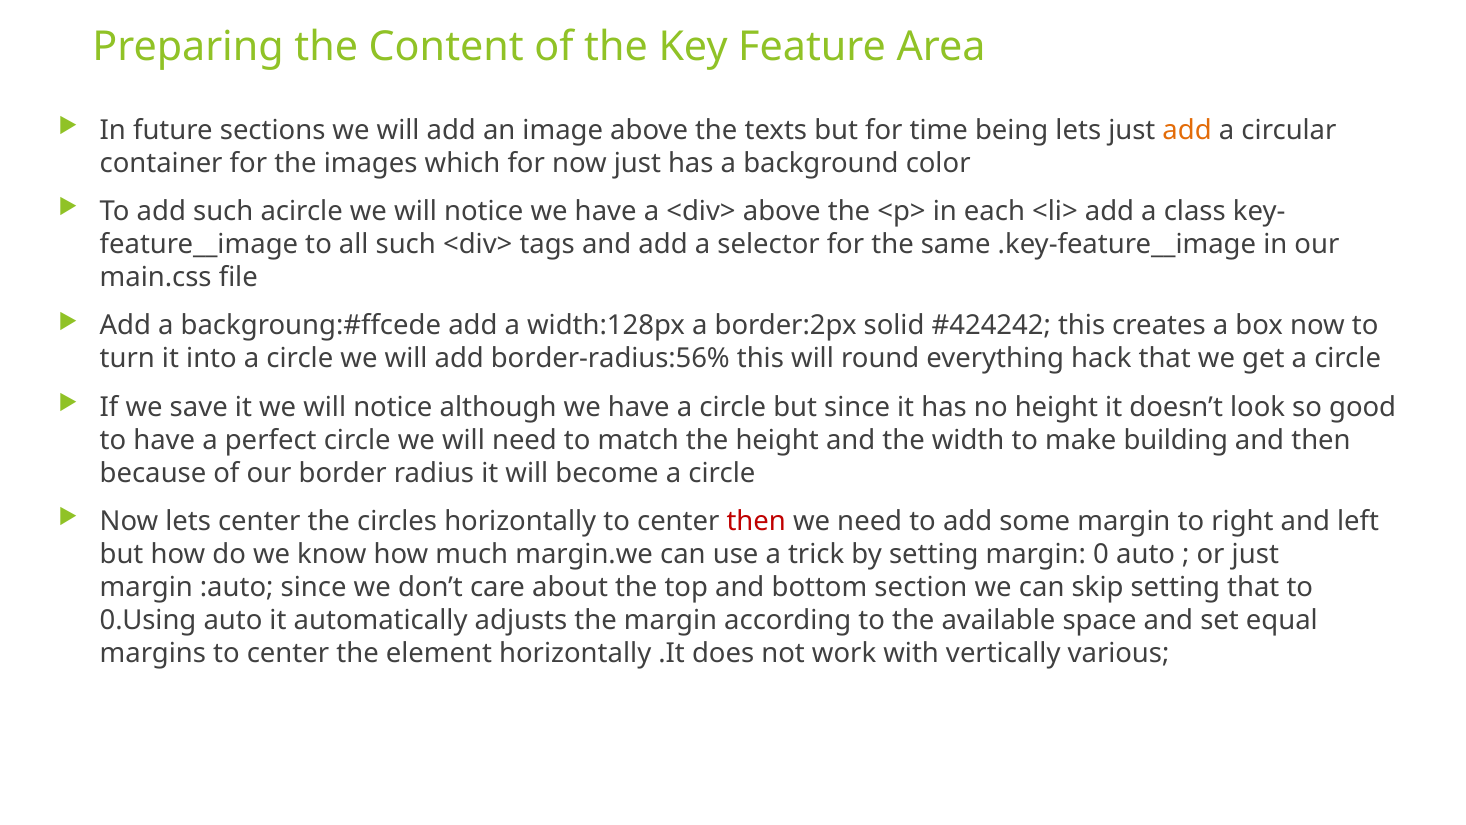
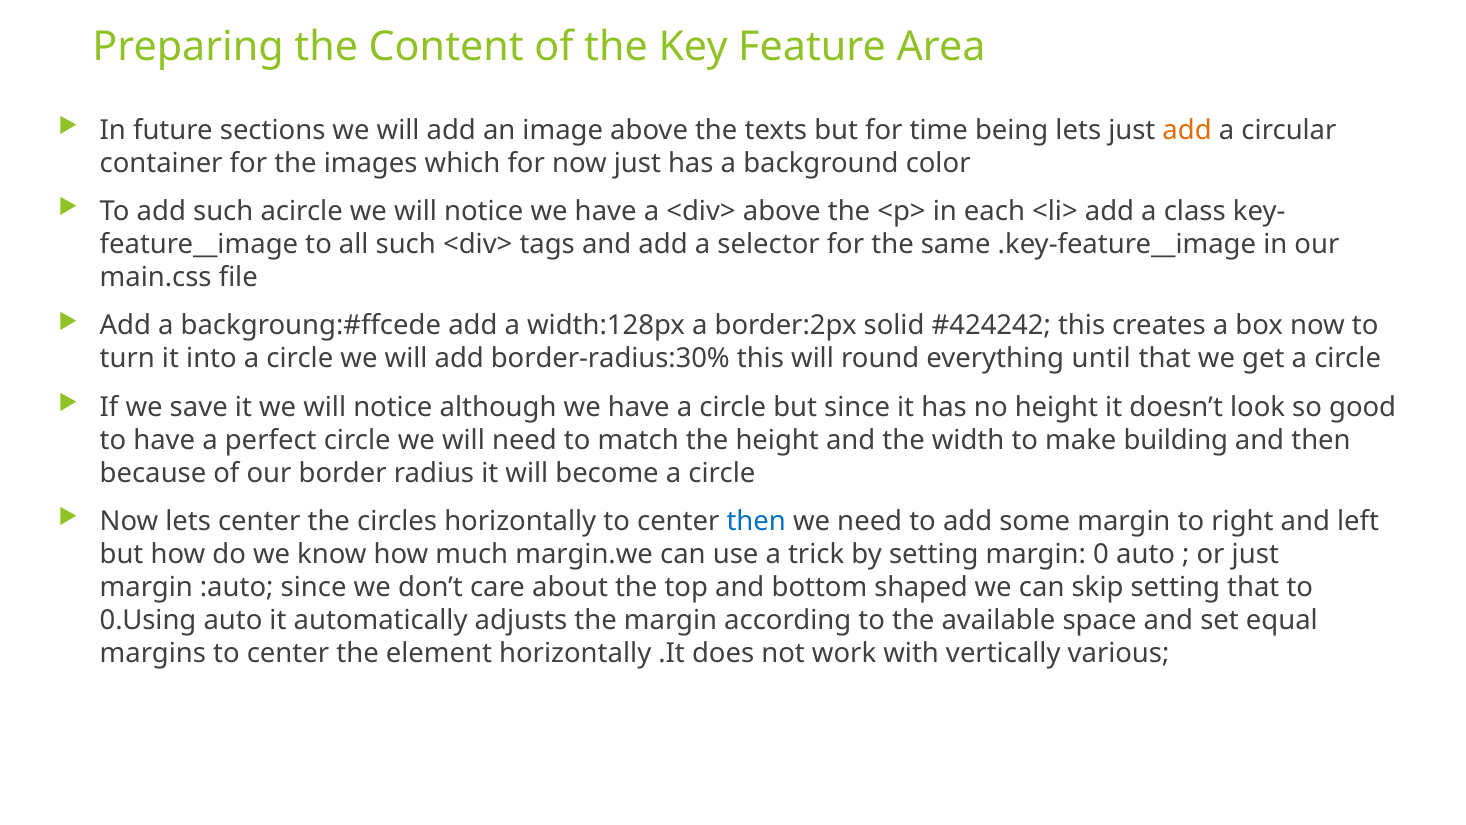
border-radius:56%: border-radius:56% -> border-radius:30%
hack: hack -> until
then at (756, 521) colour: red -> blue
section: section -> shaped
